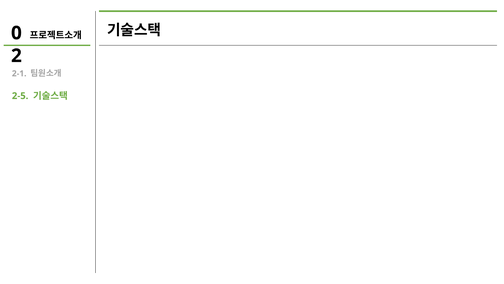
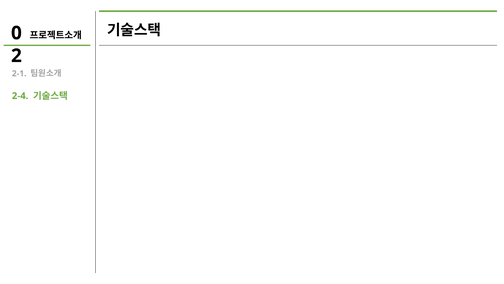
2-5: 2-5 -> 2-4
